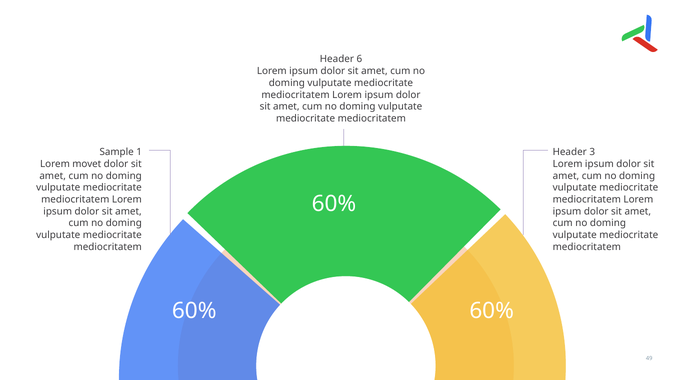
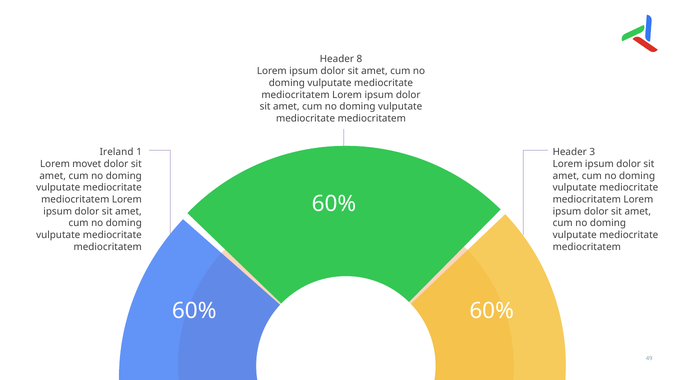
6: 6 -> 8
Sample: Sample -> Ireland
